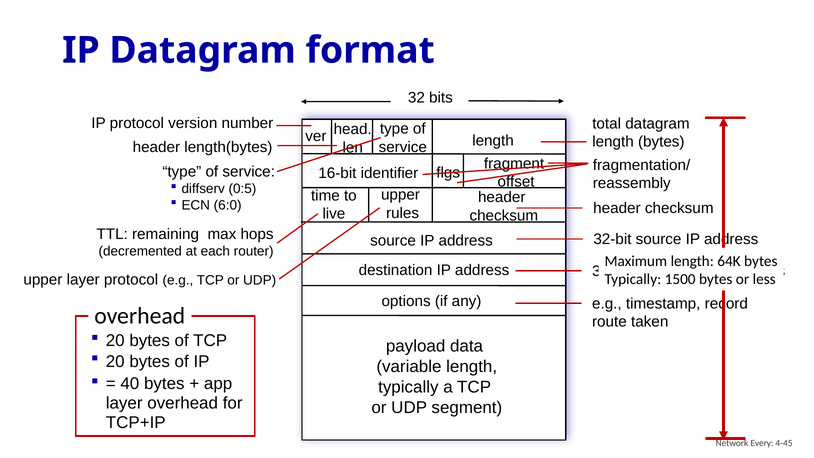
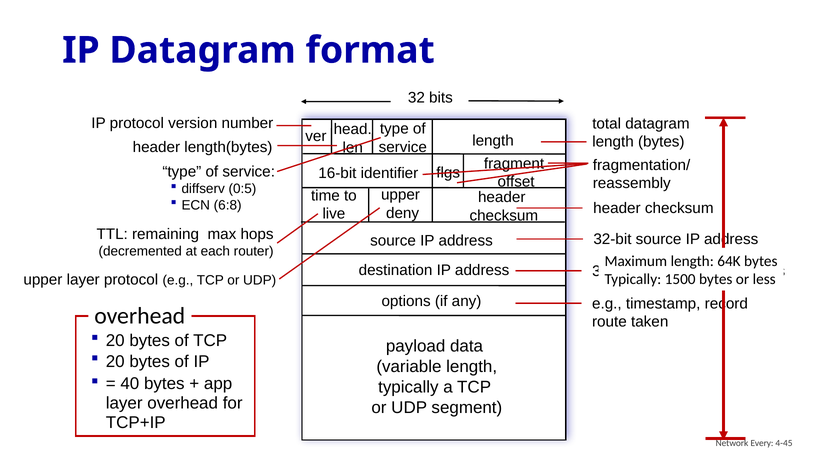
6:0: 6:0 -> 6:8
rules: rules -> deny
